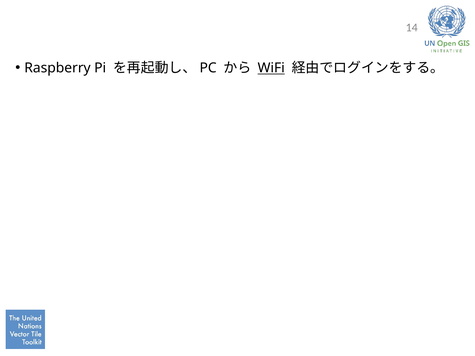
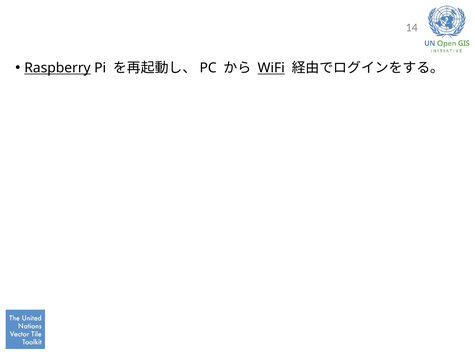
Raspberry underline: none -> present
